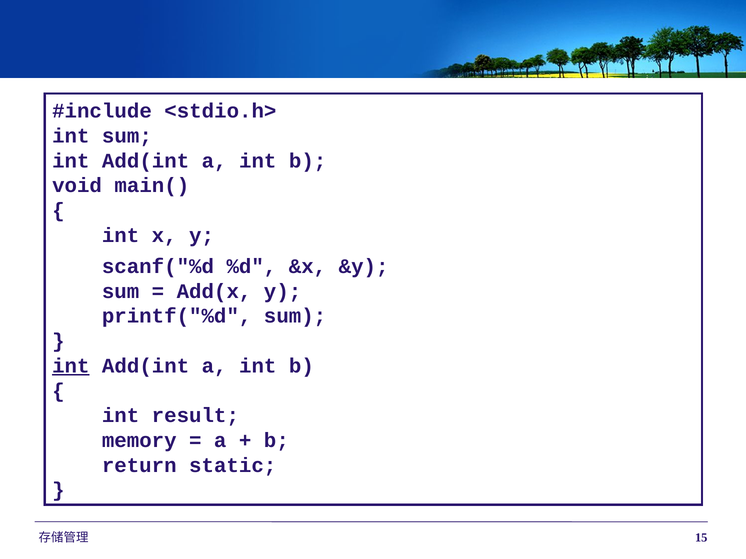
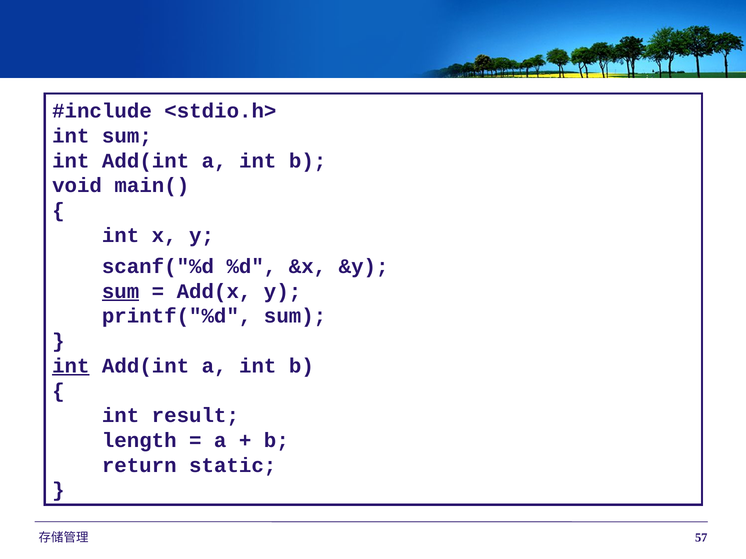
sum at (121, 292) underline: none -> present
memory: memory -> length
15: 15 -> 57
